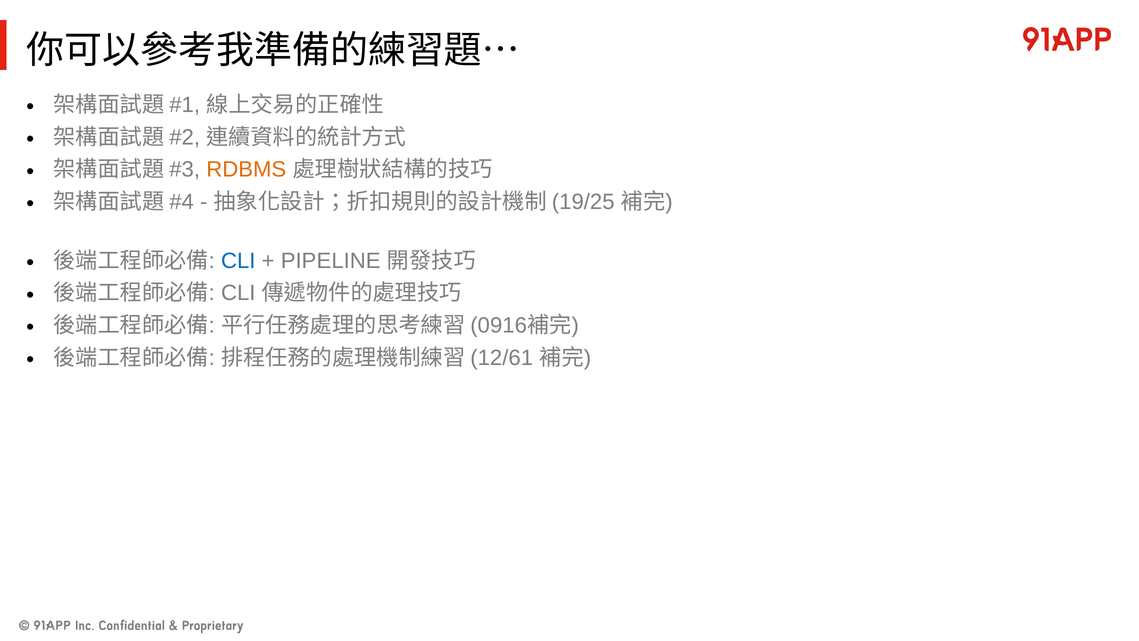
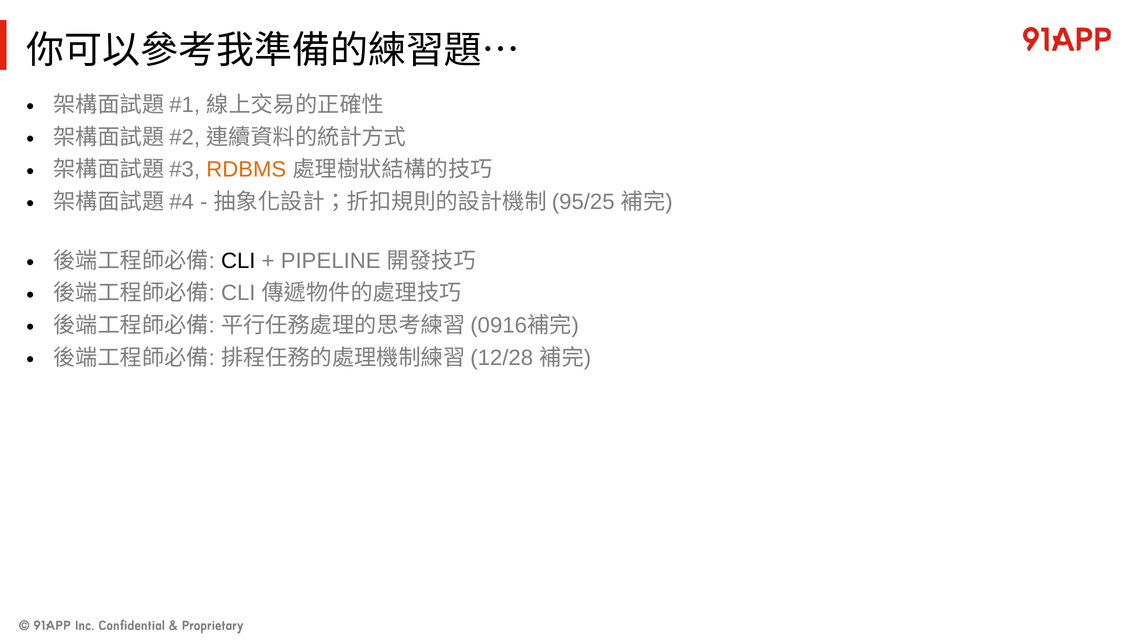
19/25: 19/25 -> 95/25
CLI at (238, 261) colour: blue -> black
12/61: 12/61 -> 12/28
